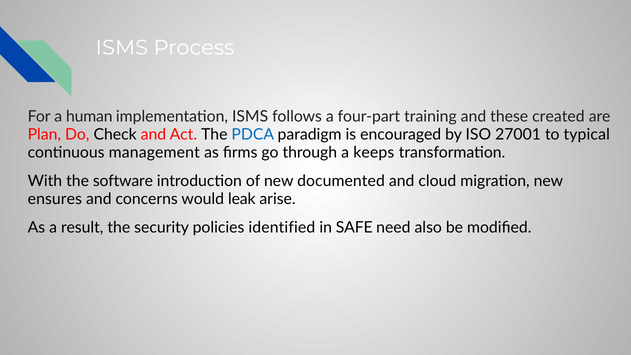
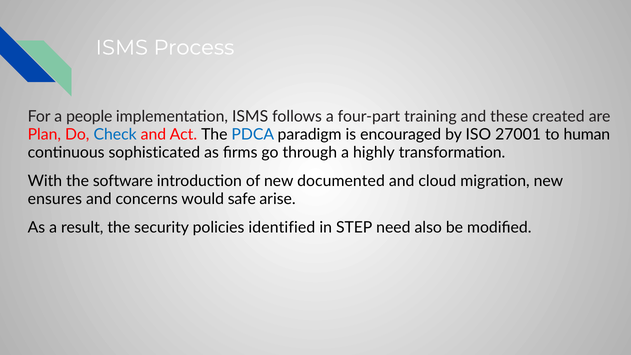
human: human -> people
Check colour: black -> blue
typical: typical -> human
management: management -> sophisticated
keeps: keeps -> highly
leak: leak -> safe
SAFE: SAFE -> STEP
